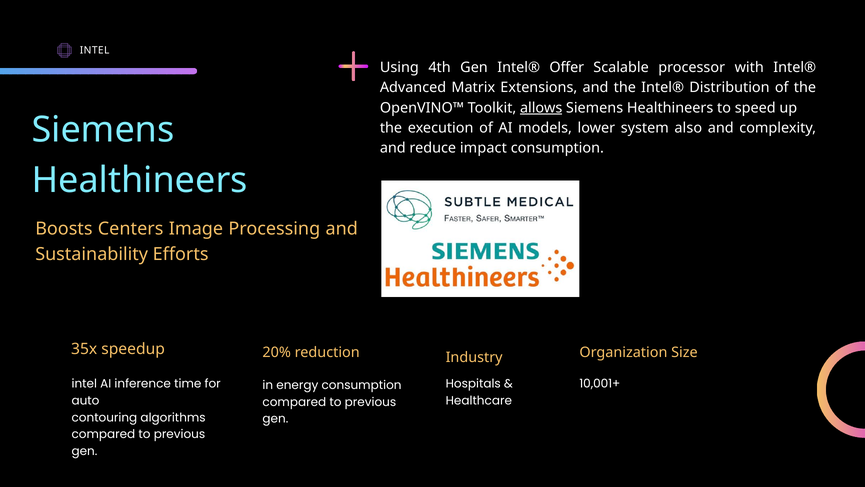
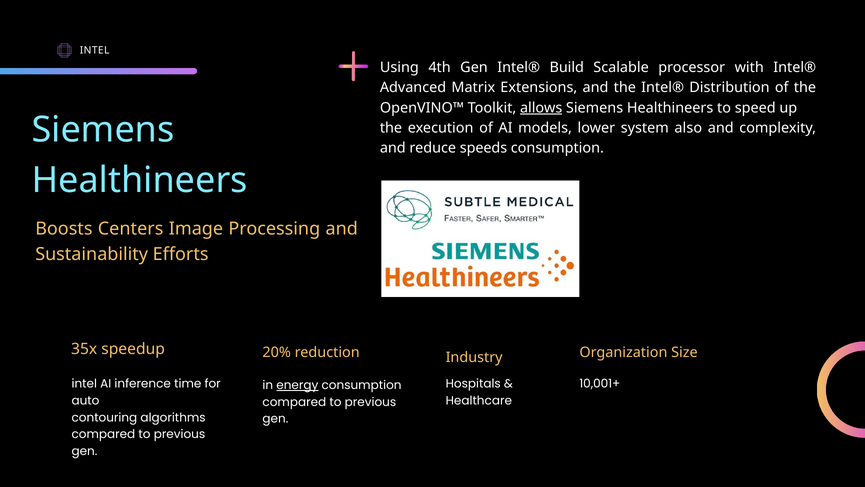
Offer: Offer -> Build
impact: impact -> speeds
energy underline: none -> present
